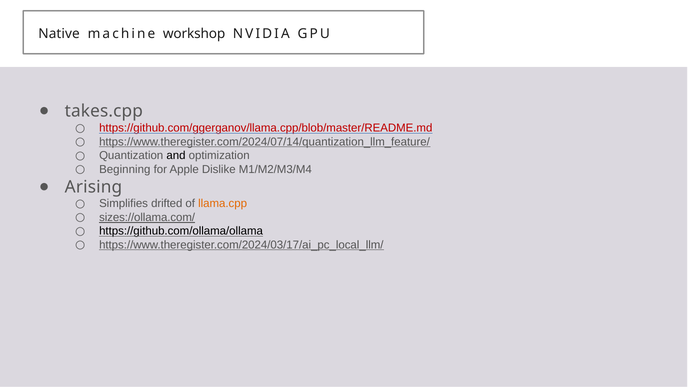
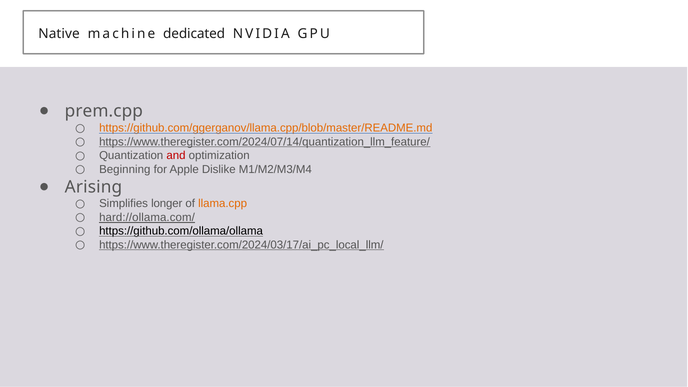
workshop: workshop -> dedicated
takes.cpp: takes.cpp -> prem.cpp
https://github.com/ggerganov/llama.cpp/blob/master/README.md colour: red -> orange
and colour: black -> red
drifted: drifted -> longer
sizes://ollama.com/: sizes://ollama.com/ -> hard://ollama.com/
